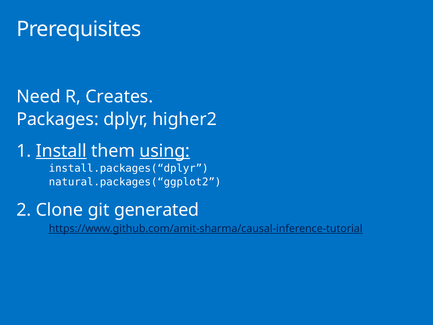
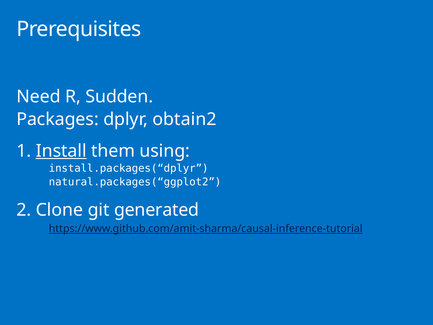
Creates: Creates -> Sudden
higher2: higher2 -> obtain2
using underline: present -> none
